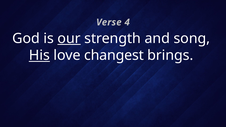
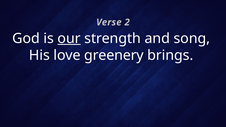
4: 4 -> 2
His underline: present -> none
changest: changest -> greenery
